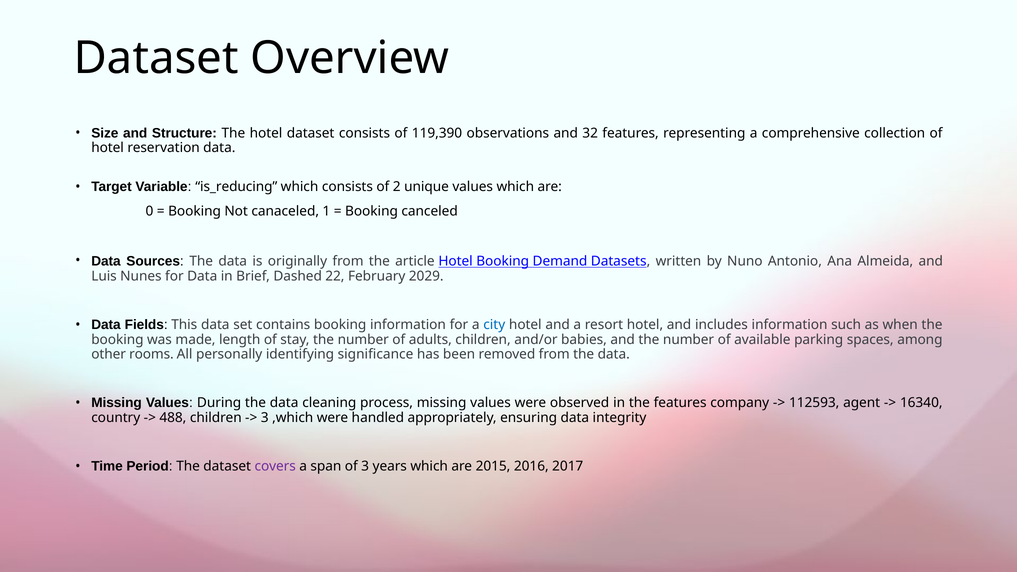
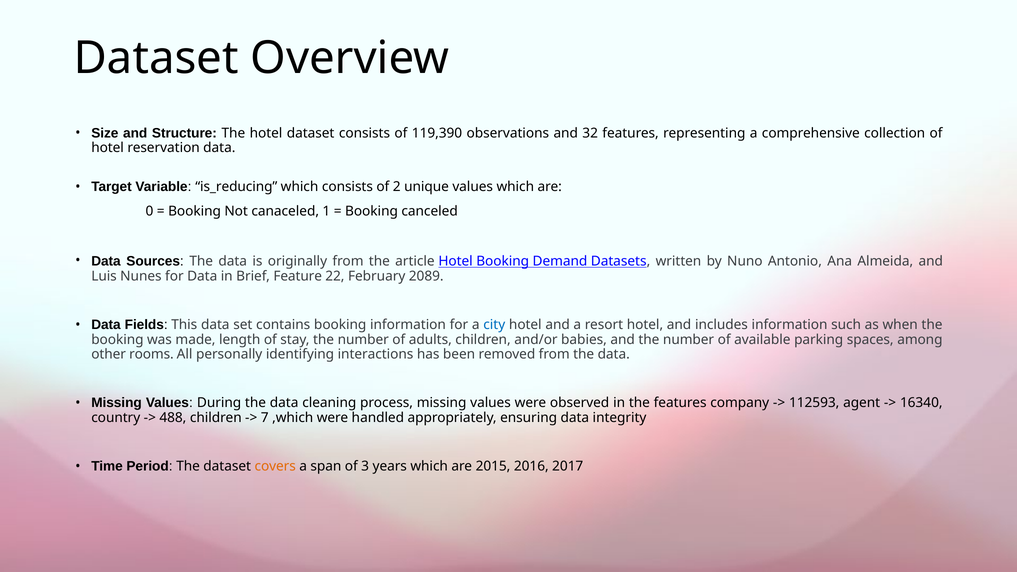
Dashed: Dashed -> Feature
2029: 2029 -> 2089
significance: significance -> interactions
3 at (265, 418): 3 -> 7
covers colour: purple -> orange
